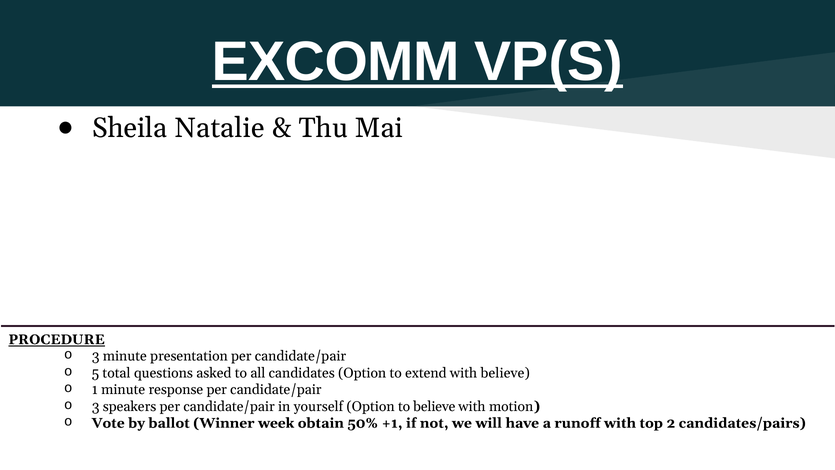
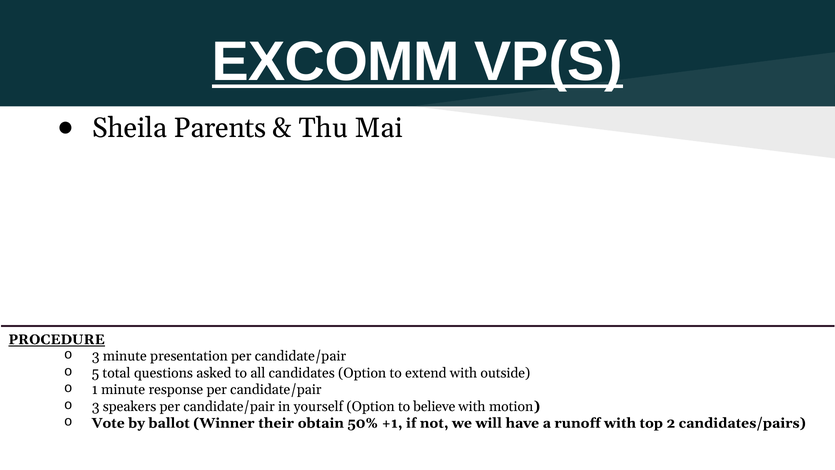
Natalie: Natalie -> Parents
with believe: believe -> outside
week: week -> their
